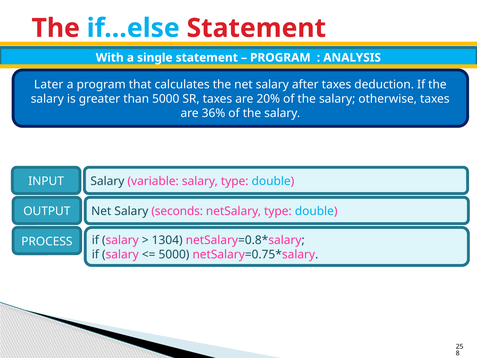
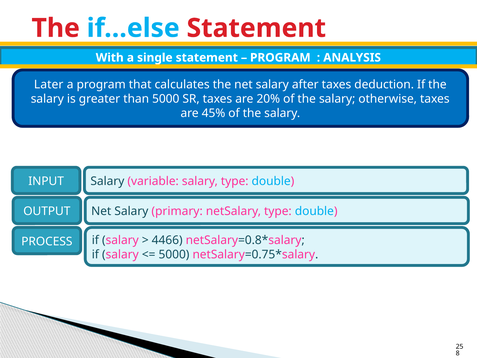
36%: 36% -> 45%
seconds: seconds -> primary
1304: 1304 -> 4466
